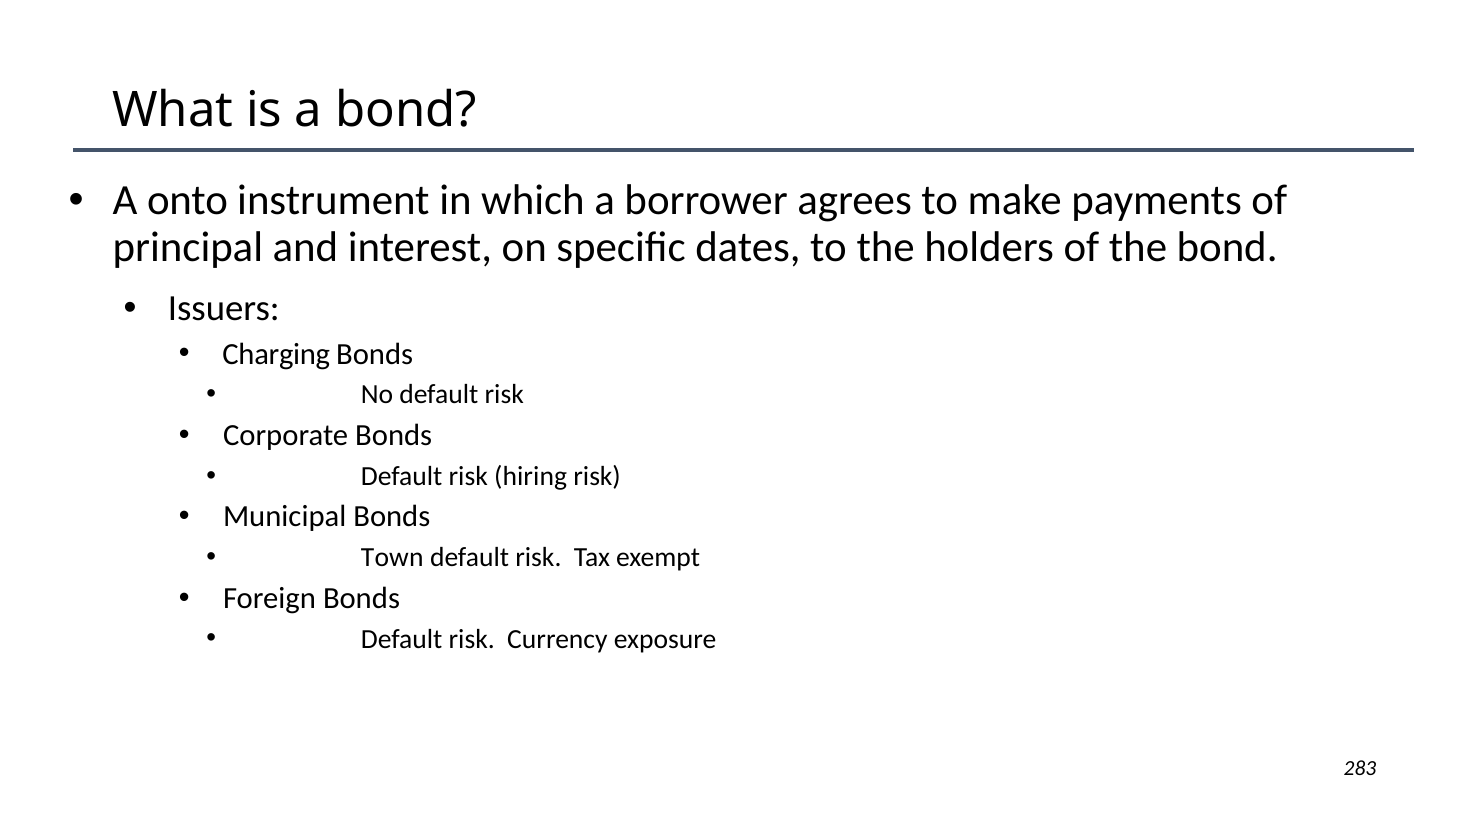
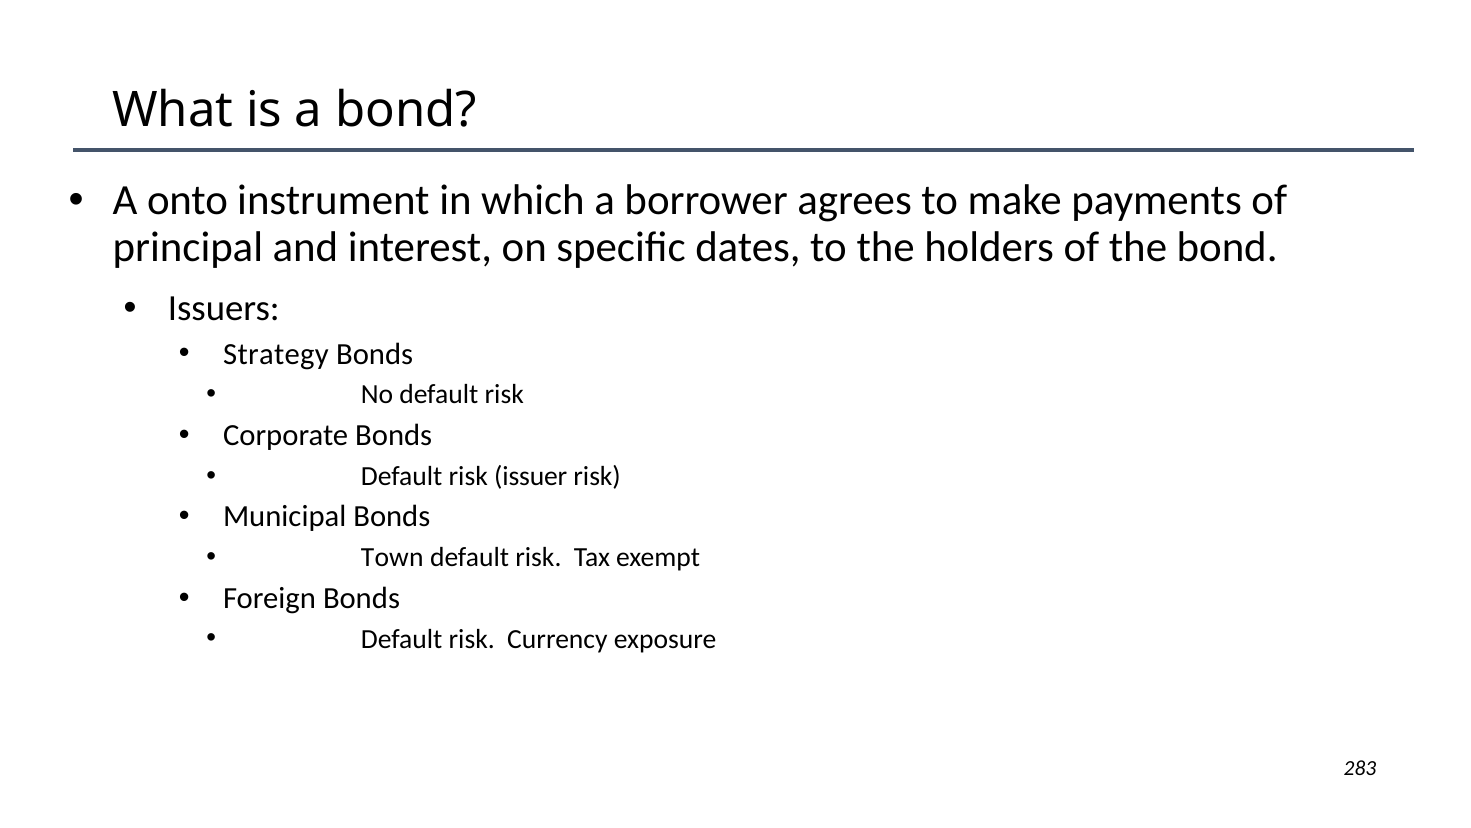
Charging: Charging -> Strategy
hiring: hiring -> issuer
